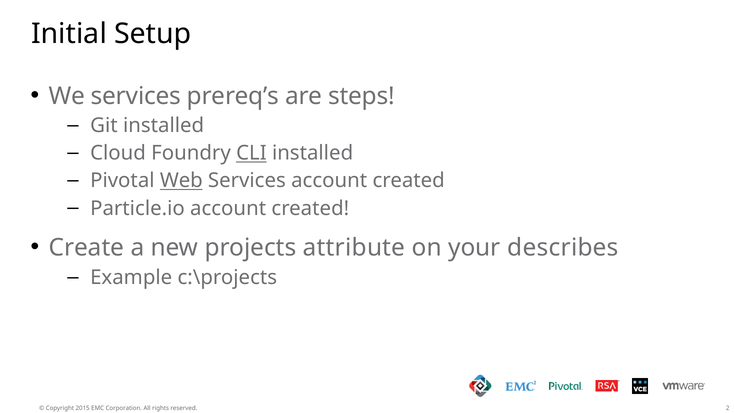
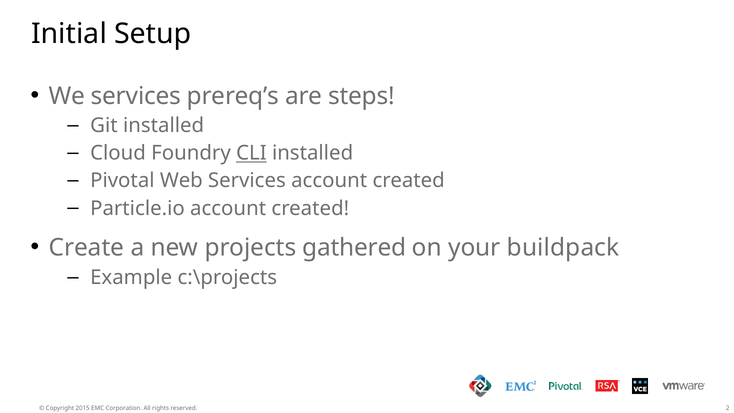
Web underline: present -> none
attribute: attribute -> gathered
describes: describes -> buildpack
